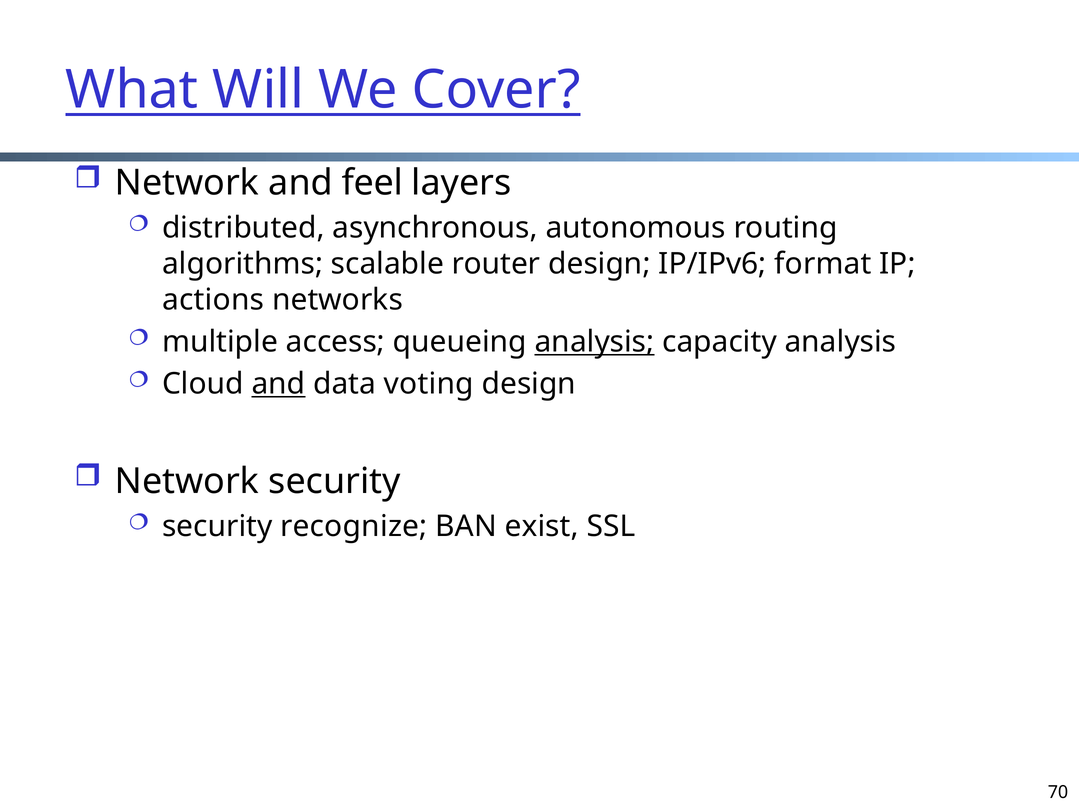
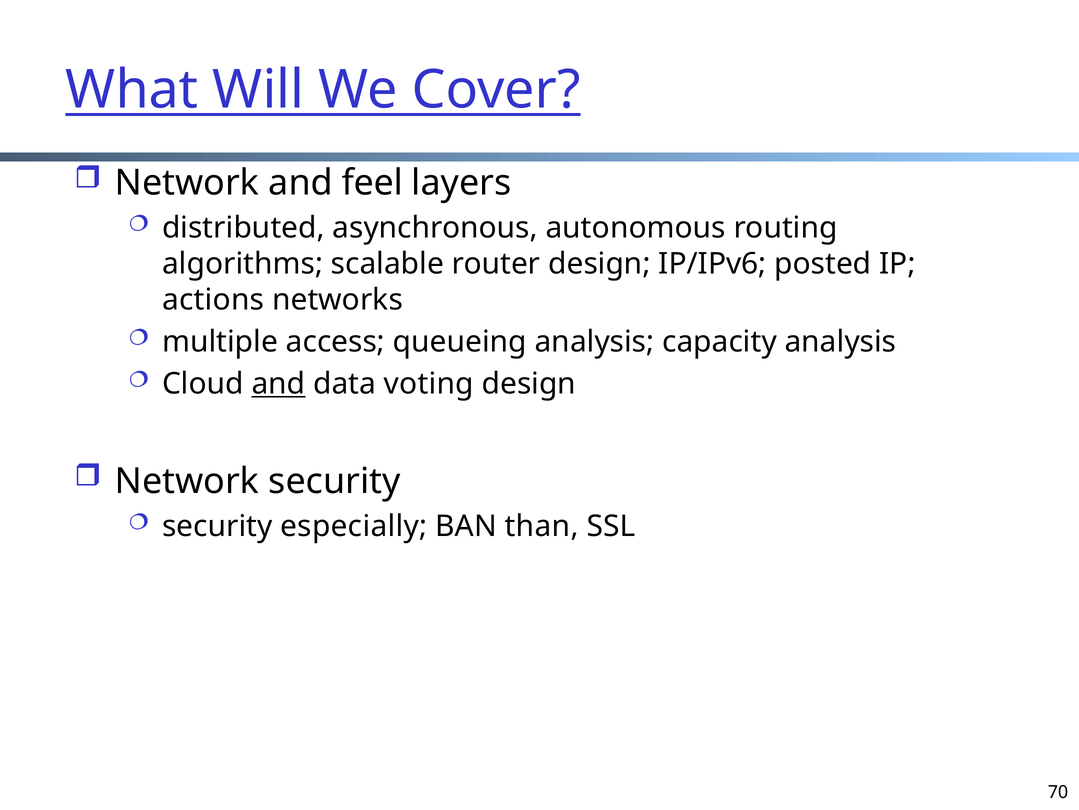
format: format -> posted
analysis at (595, 342) underline: present -> none
recognize: recognize -> especially
exist: exist -> than
